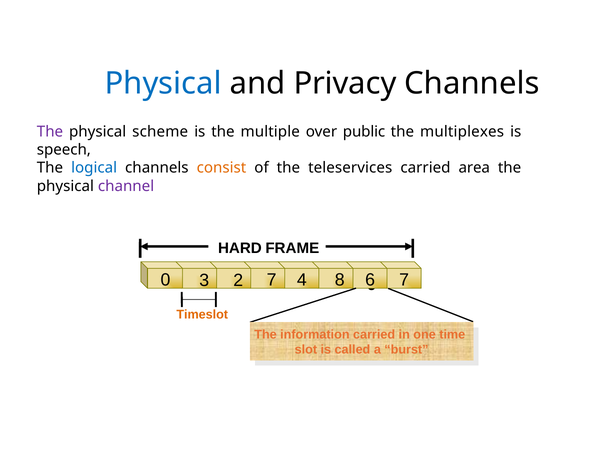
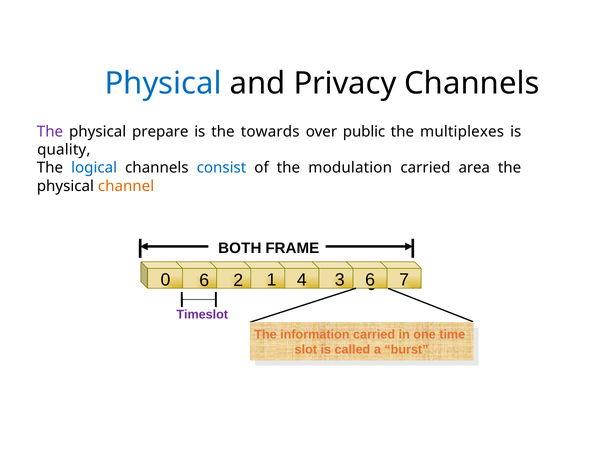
scheme: scheme -> prepare
multiple: multiple -> towards
speech: speech -> quality
consist colour: orange -> blue
teleservices: teleservices -> modulation
channel colour: purple -> orange
HARD: HARD -> BOTH
0 3: 3 -> 6
2 7: 7 -> 1
8: 8 -> 3
Timeslot colour: orange -> purple
